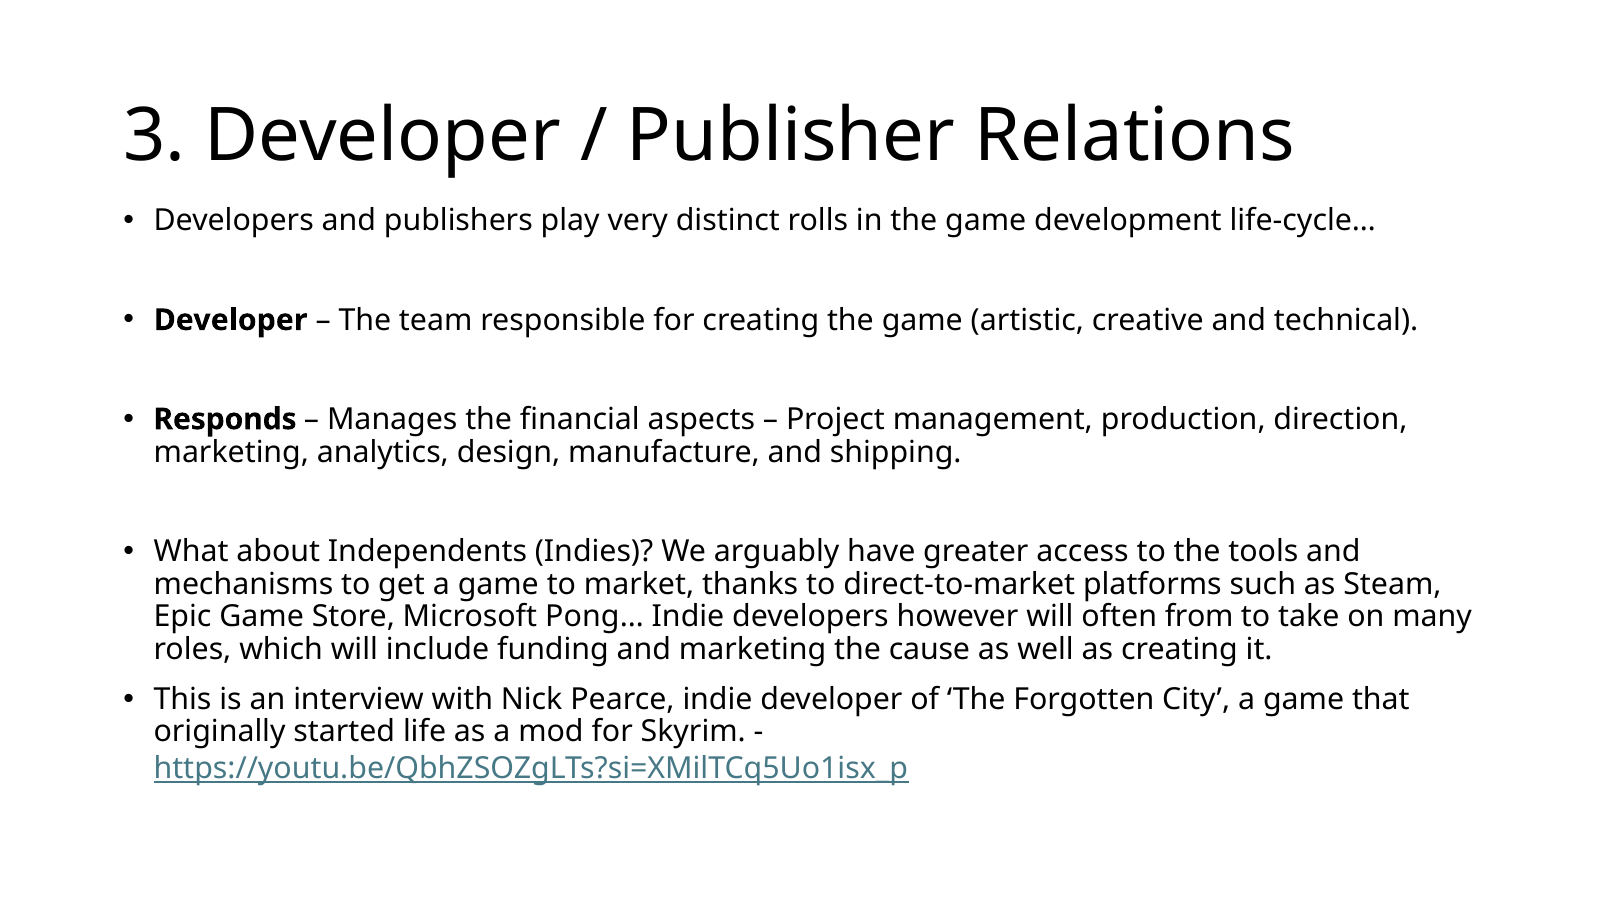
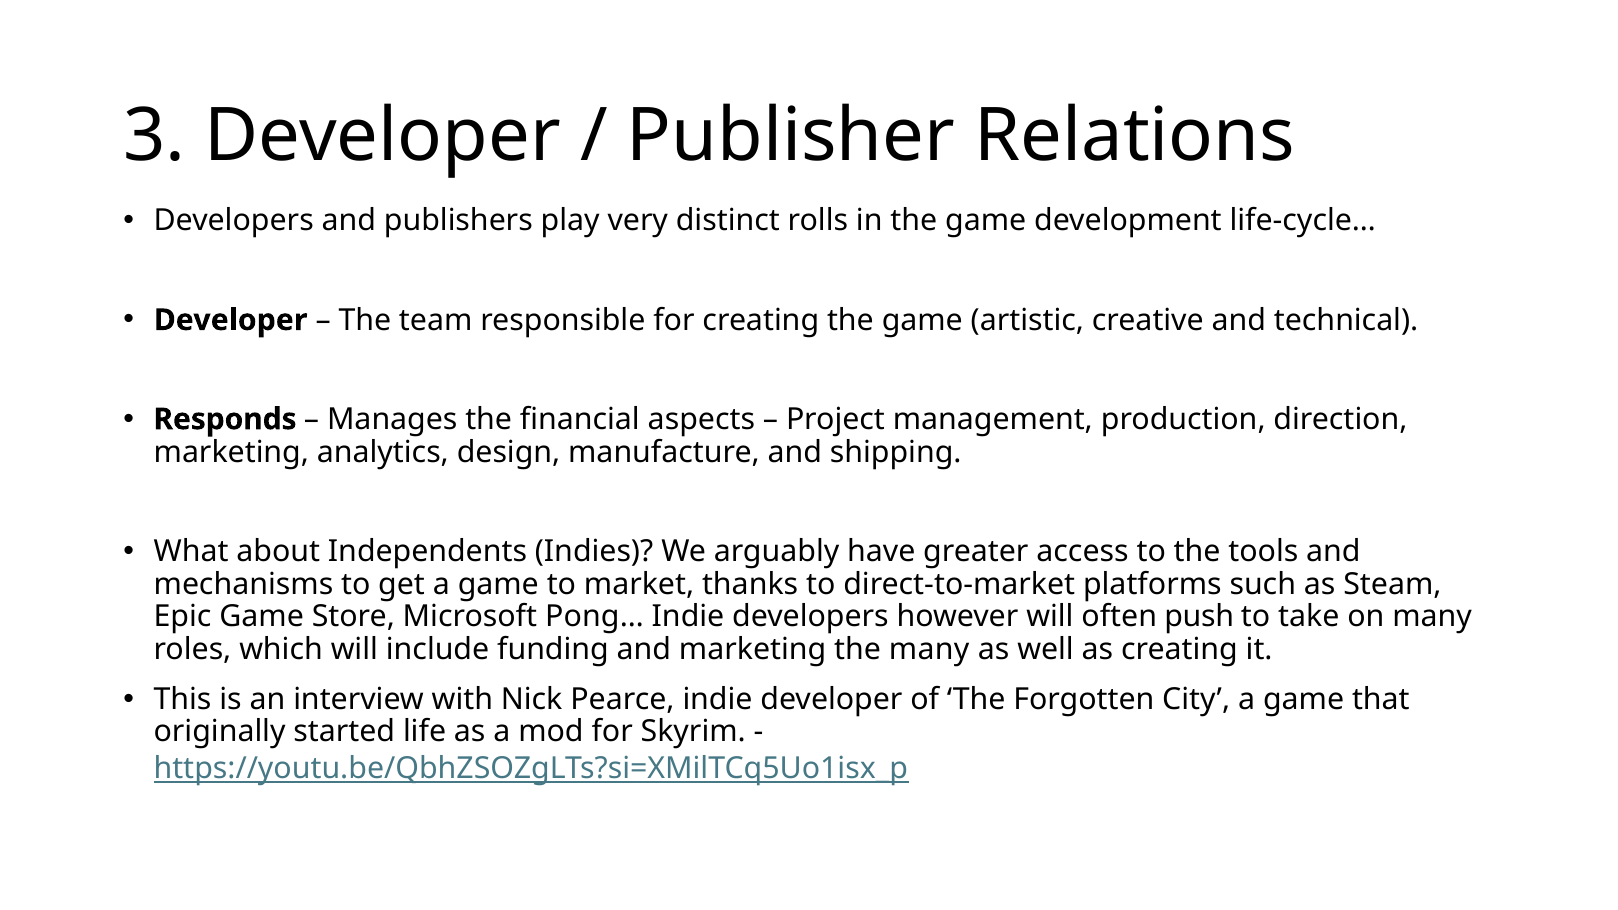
from: from -> push
the cause: cause -> many
